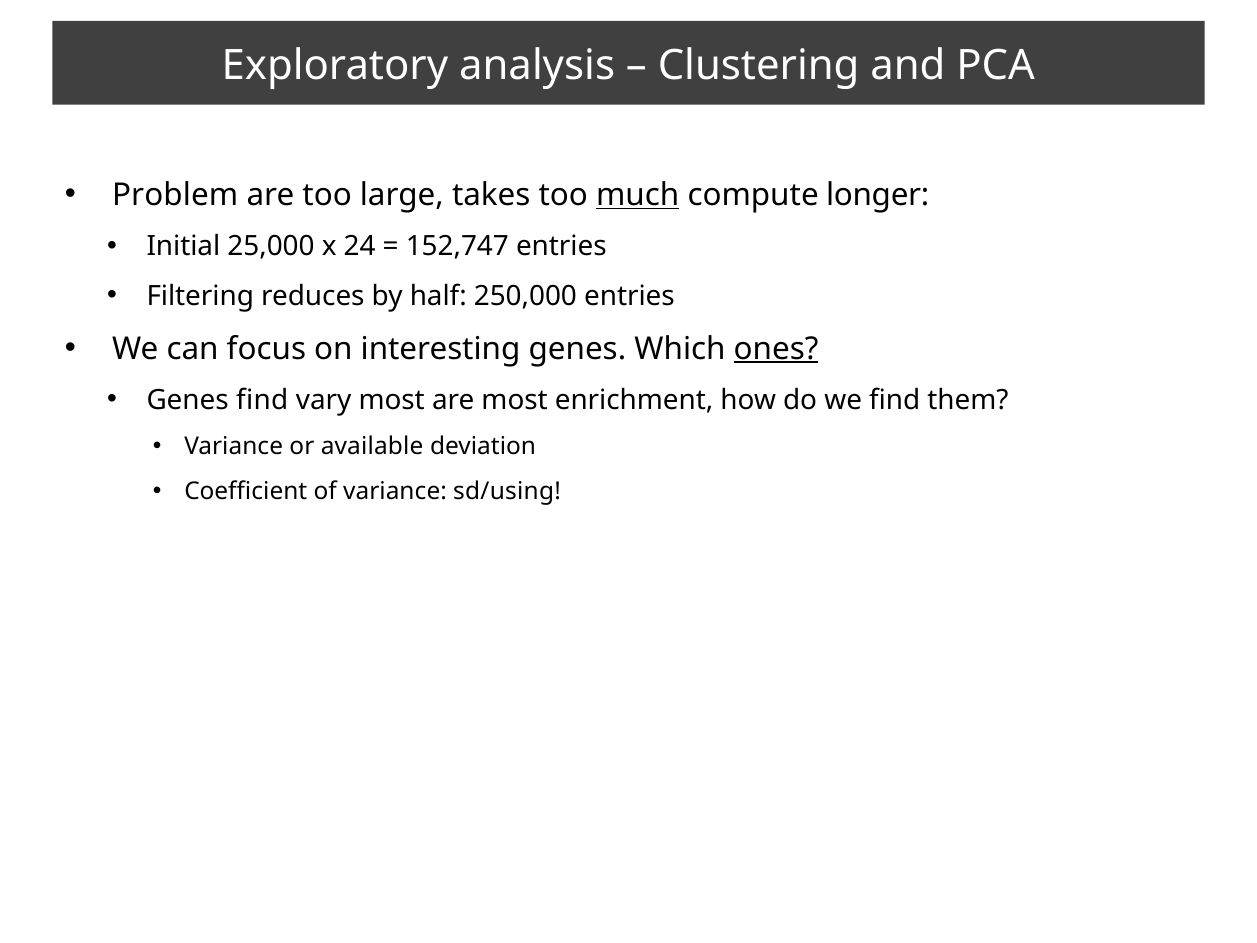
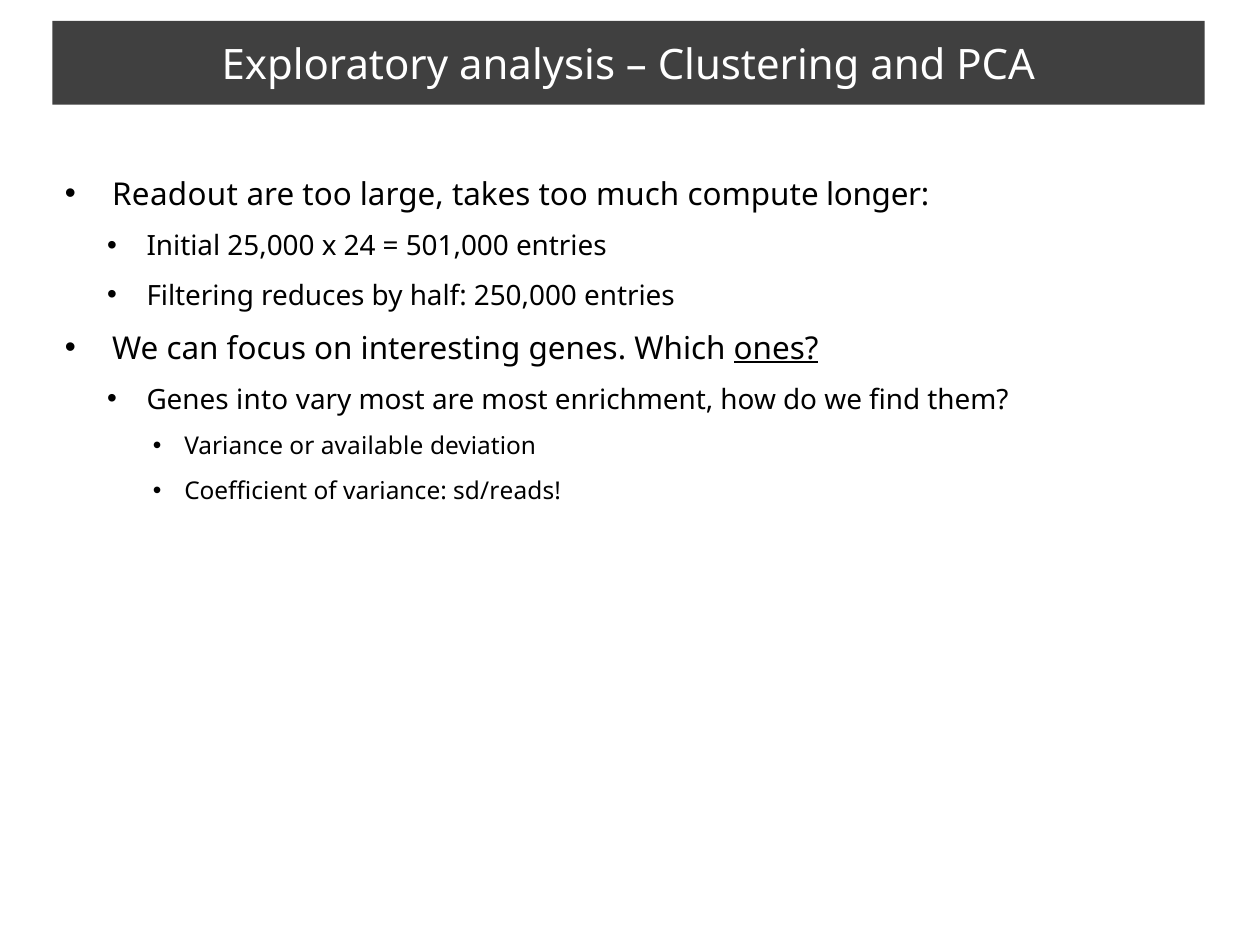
Problem: Problem -> Readout
much underline: present -> none
152,747: 152,747 -> 501,000
Genes find: find -> into
sd/using: sd/using -> sd/reads
